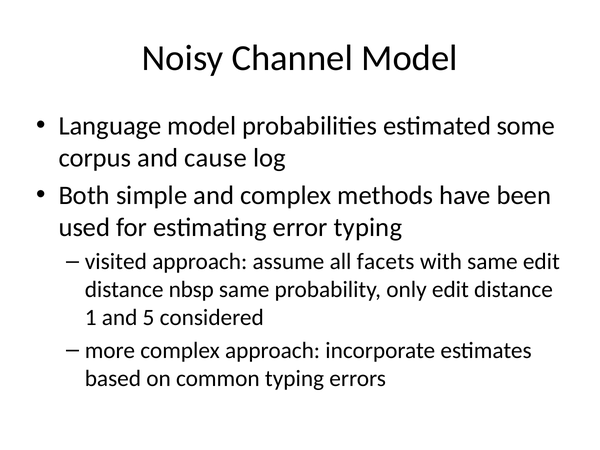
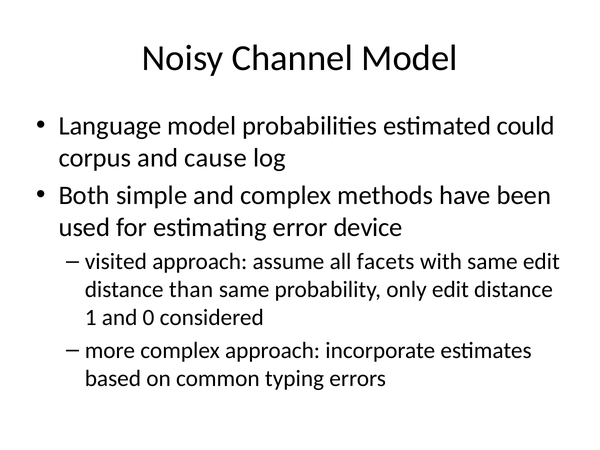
some: some -> could
error typing: typing -> device
nbsp: nbsp -> than
5: 5 -> 0
